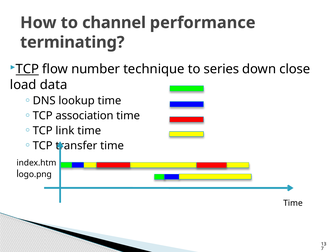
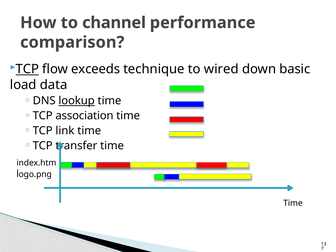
terminating: terminating -> comparison
number: number -> exceeds
series: series -> wired
close: close -> basic
lookup underline: none -> present
